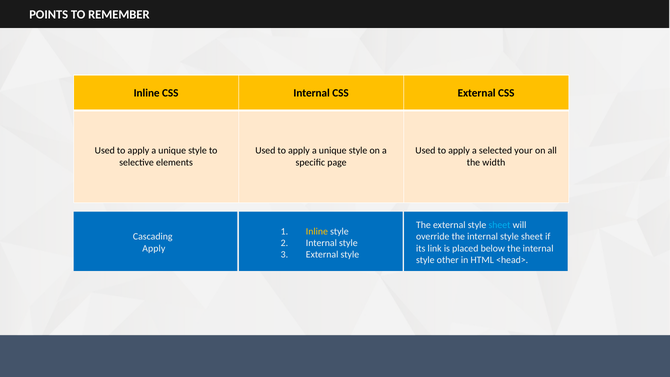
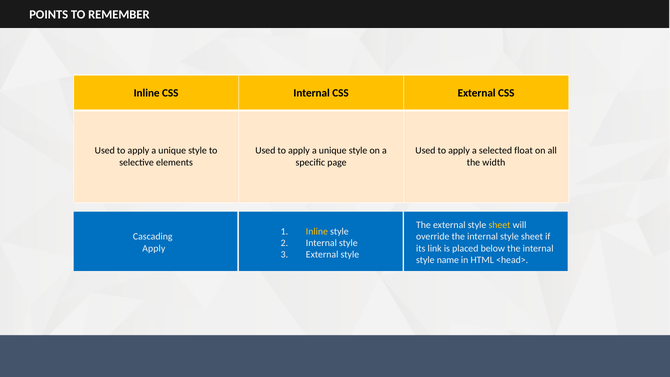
your: your -> float
sheet at (499, 225) colour: light blue -> yellow
other: other -> name
